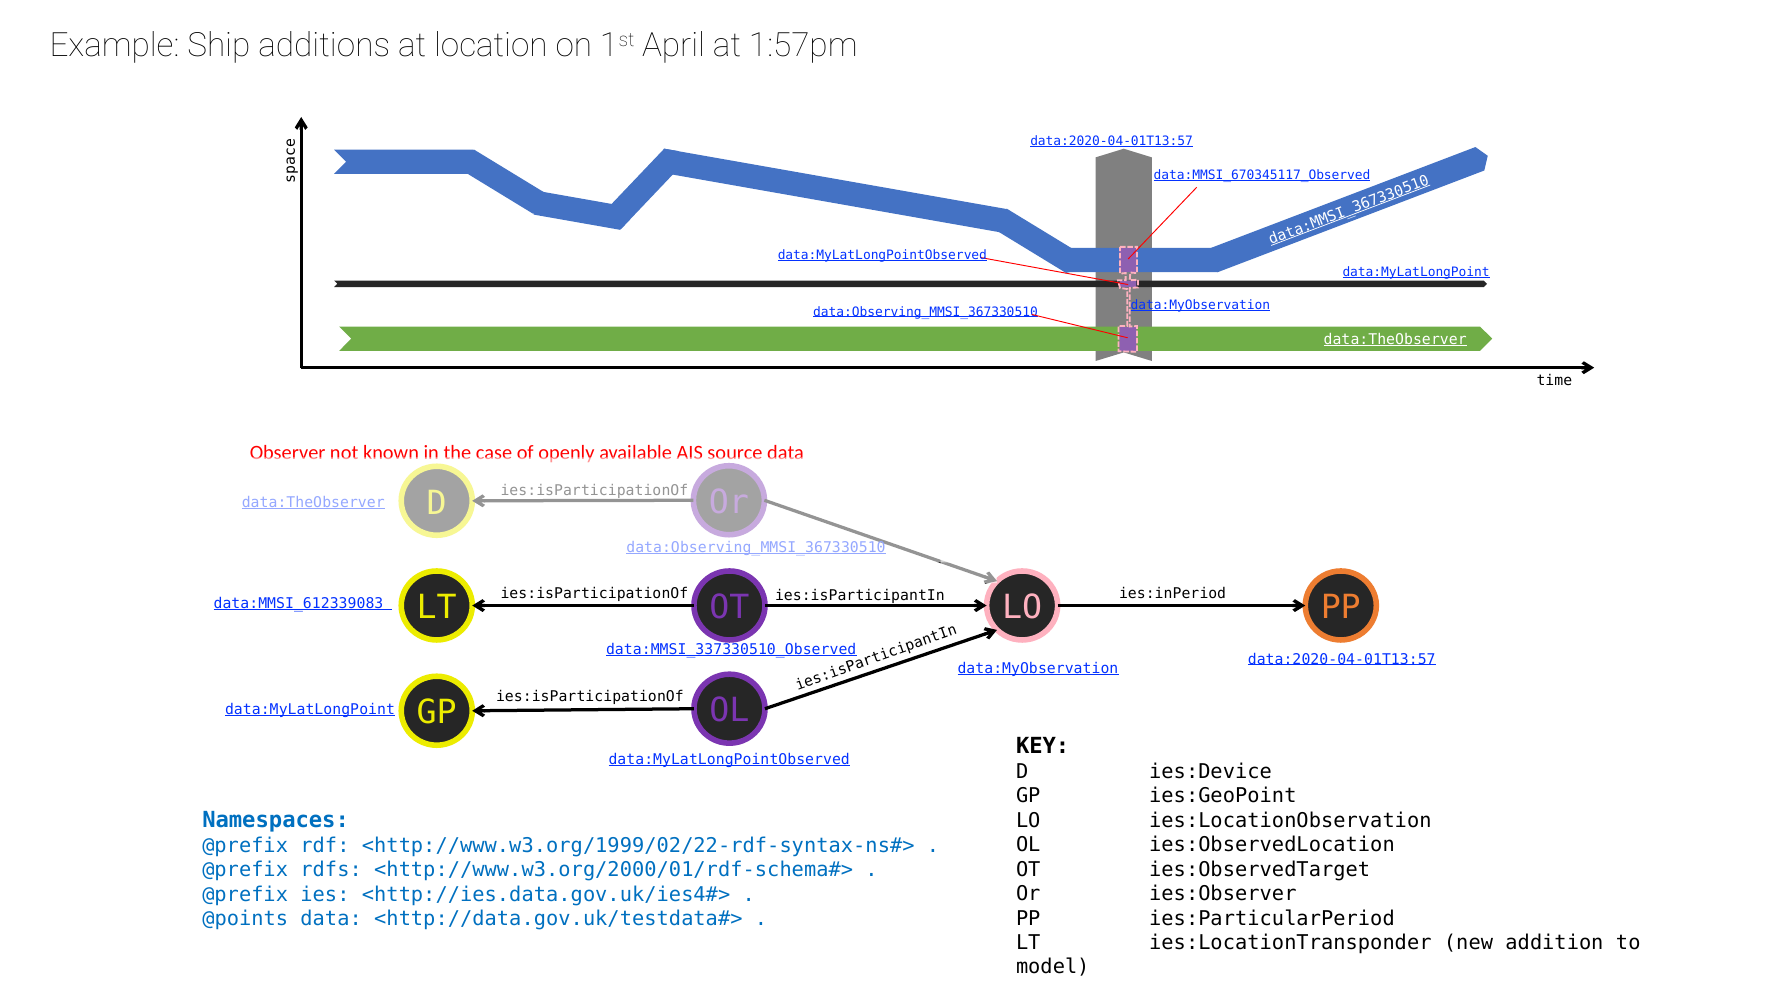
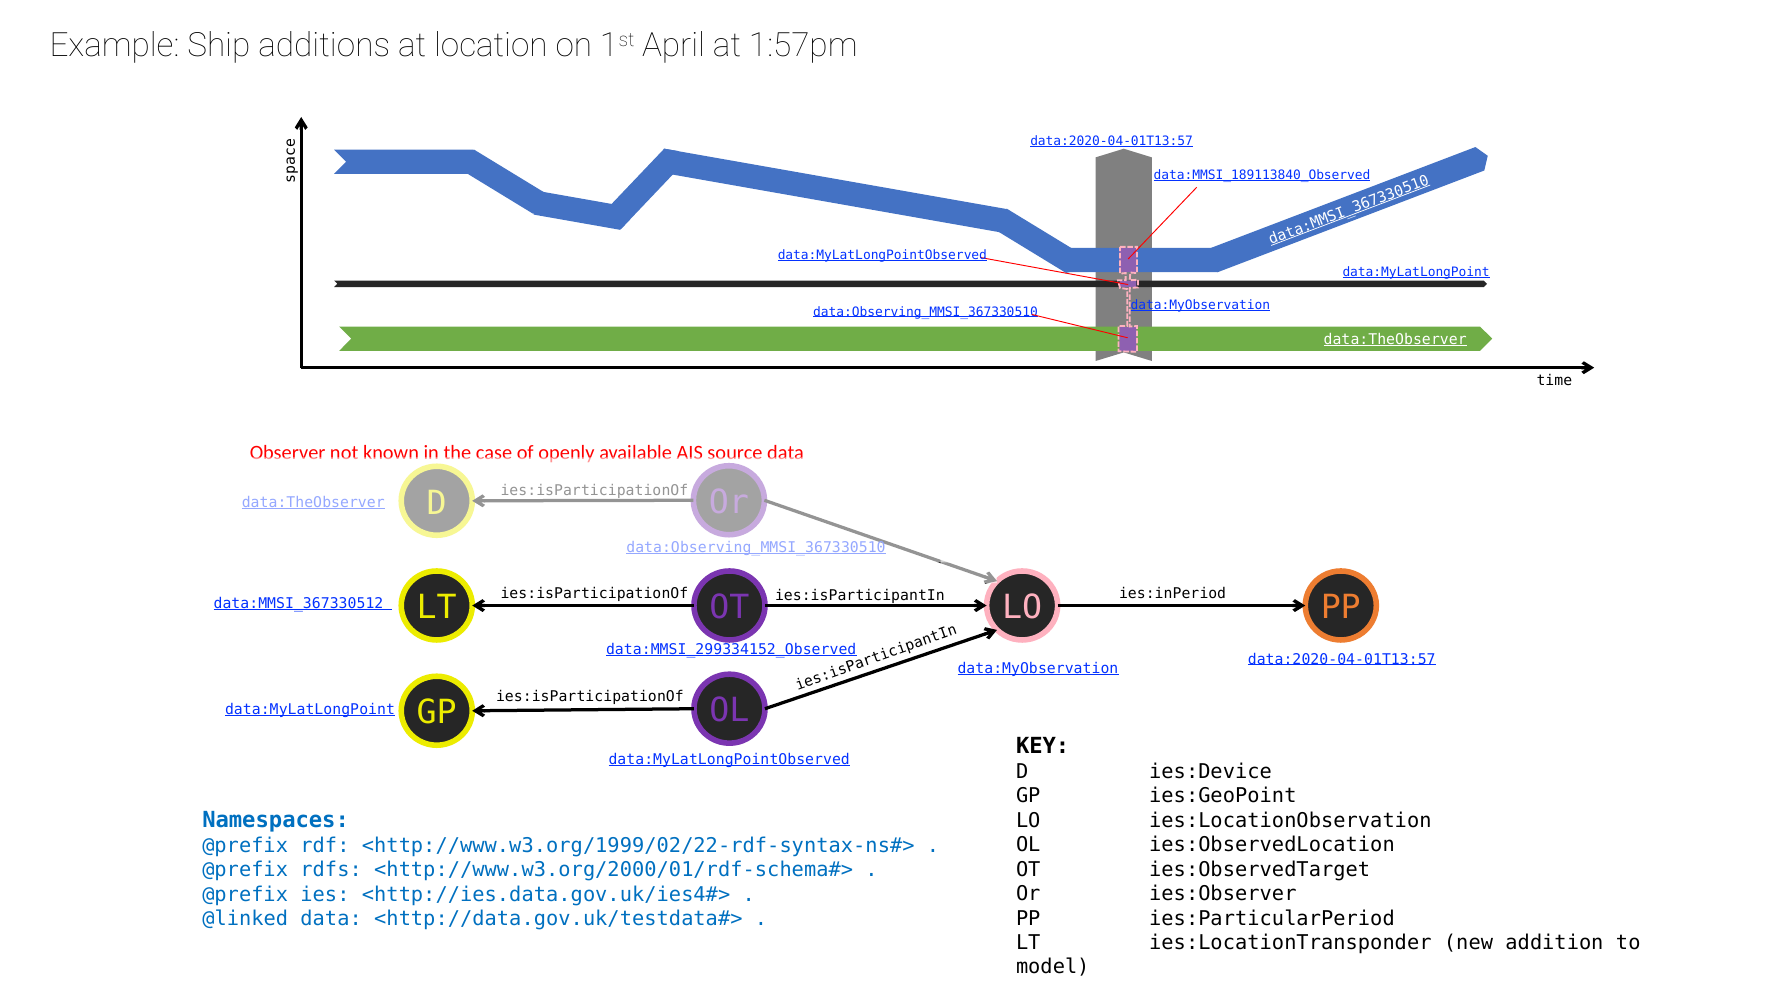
data:MMSI_670345117_Observed: data:MMSI_670345117_Observed -> data:MMSI_189113840_Observed
data:MMSI_612339083: data:MMSI_612339083 -> data:MMSI_367330512
data:MMSI_337330510_Observed: data:MMSI_337330510_Observed -> data:MMSI_299334152_Observed
@points: @points -> @linked
